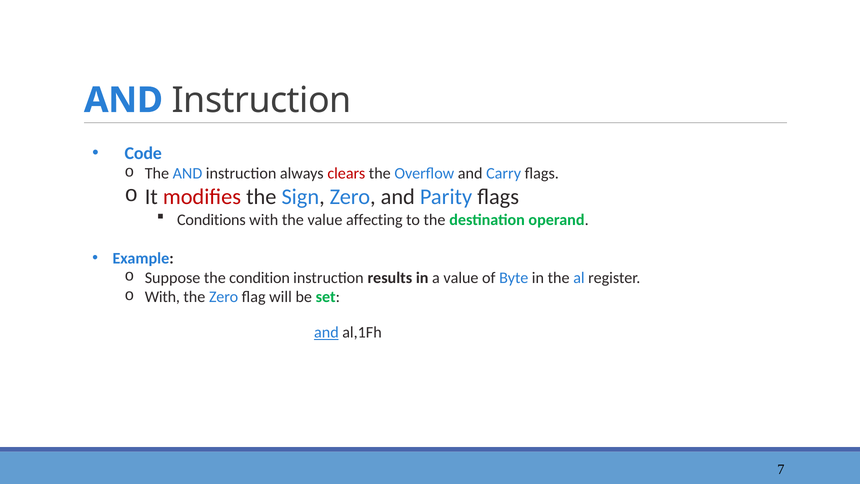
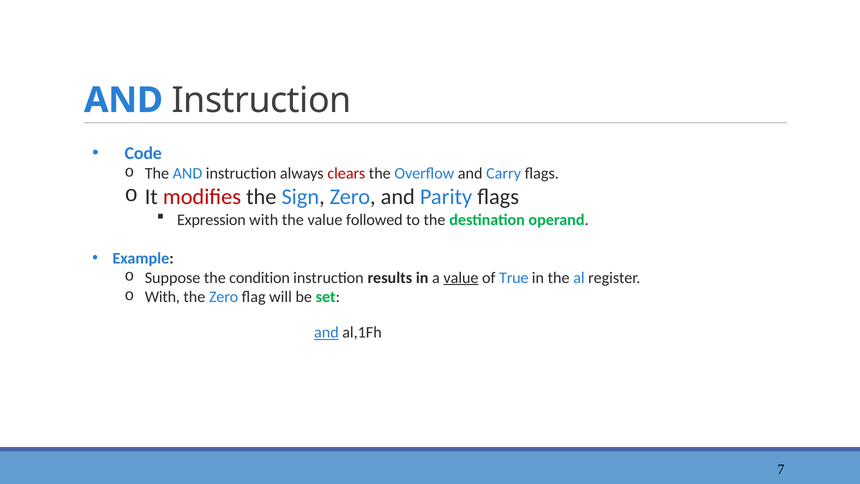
Conditions: Conditions -> Expression
affecting: affecting -> followed
value at (461, 278) underline: none -> present
Byte: Byte -> True
